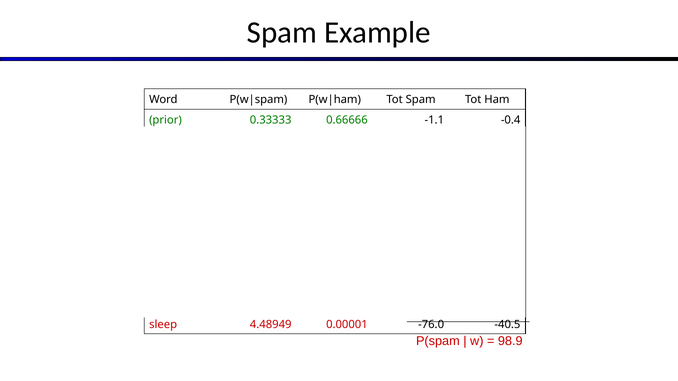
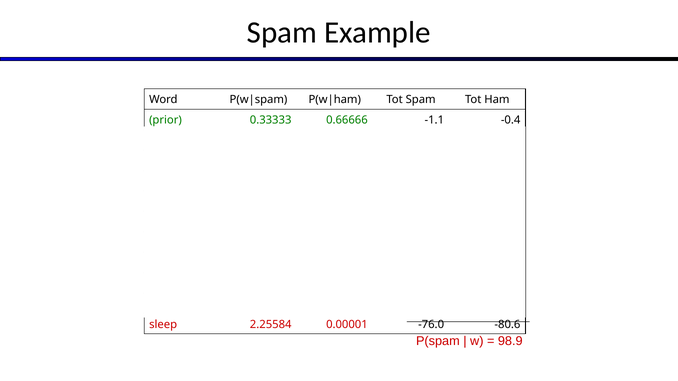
4.48949: 4.48949 -> 2.25584
-40.5: -40.5 -> -80.6
